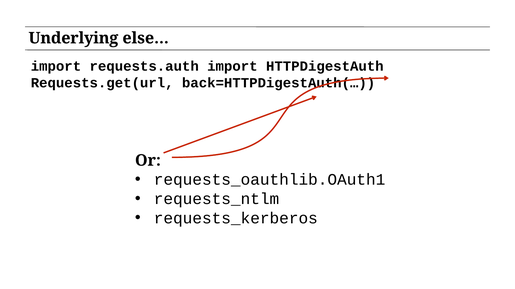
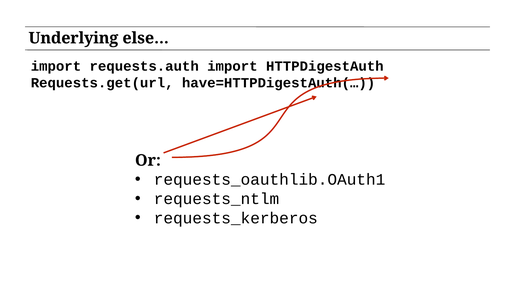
back=HTTPDigestAuth(…: back=HTTPDigestAuth(… -> have=HTTPDigestAuth(…
